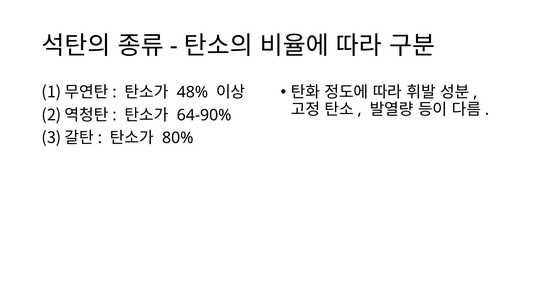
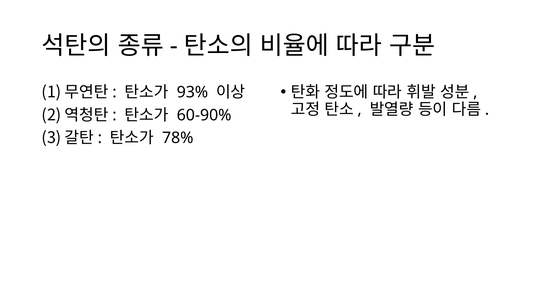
48%: 48% -> 93%
64-90%: 64-90% -> 60-90%
80%: 80% -> 78%
